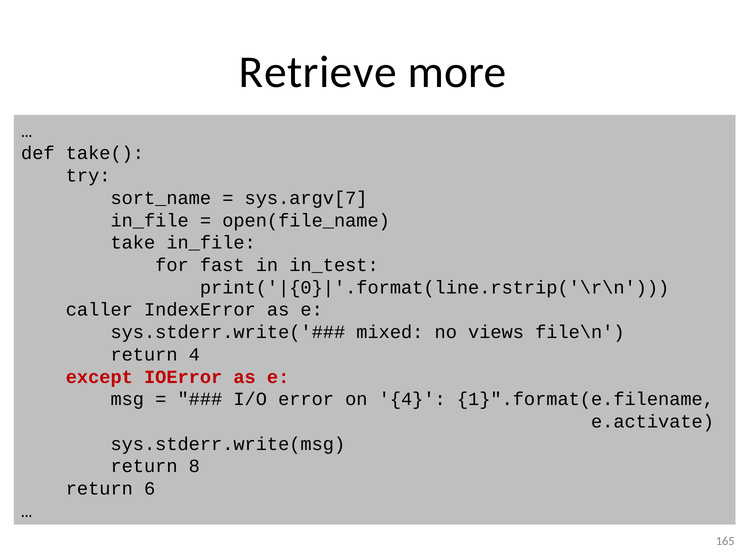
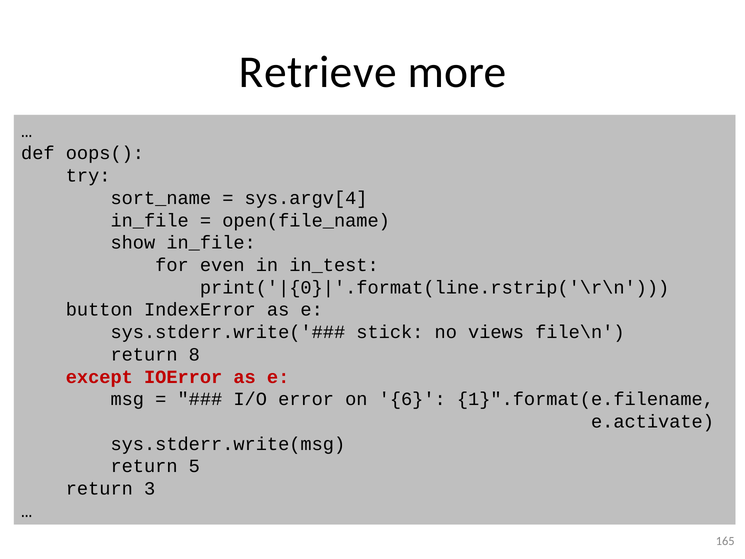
take(: take( -> oops(
sys.argv[7: sys.argv[7 -> sys.argv[4
take: take -> show
fast: fast -> even
caller: caller -> button
mixed: mixed -> stick
return 4: 4 -> 8
on 4: 4 -> 6
8: 8 -> 5
6: 6 -> 3
